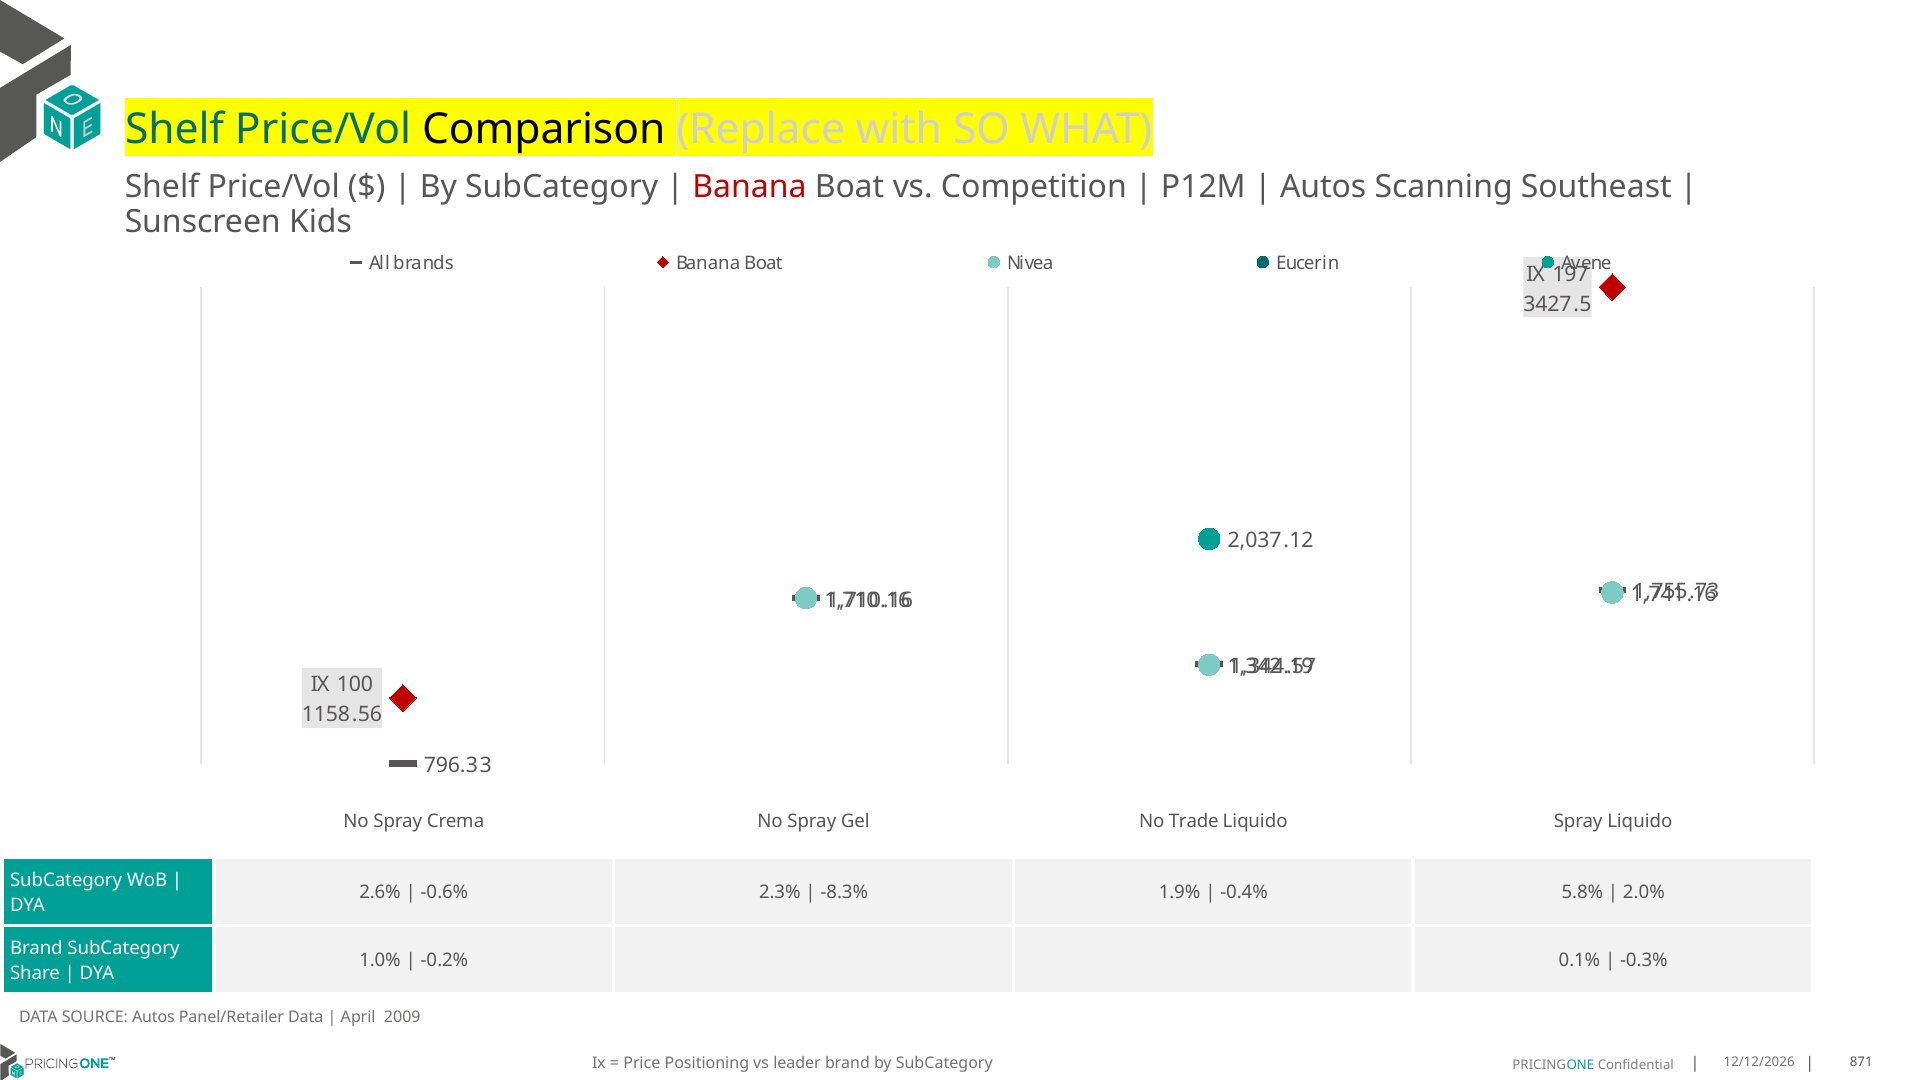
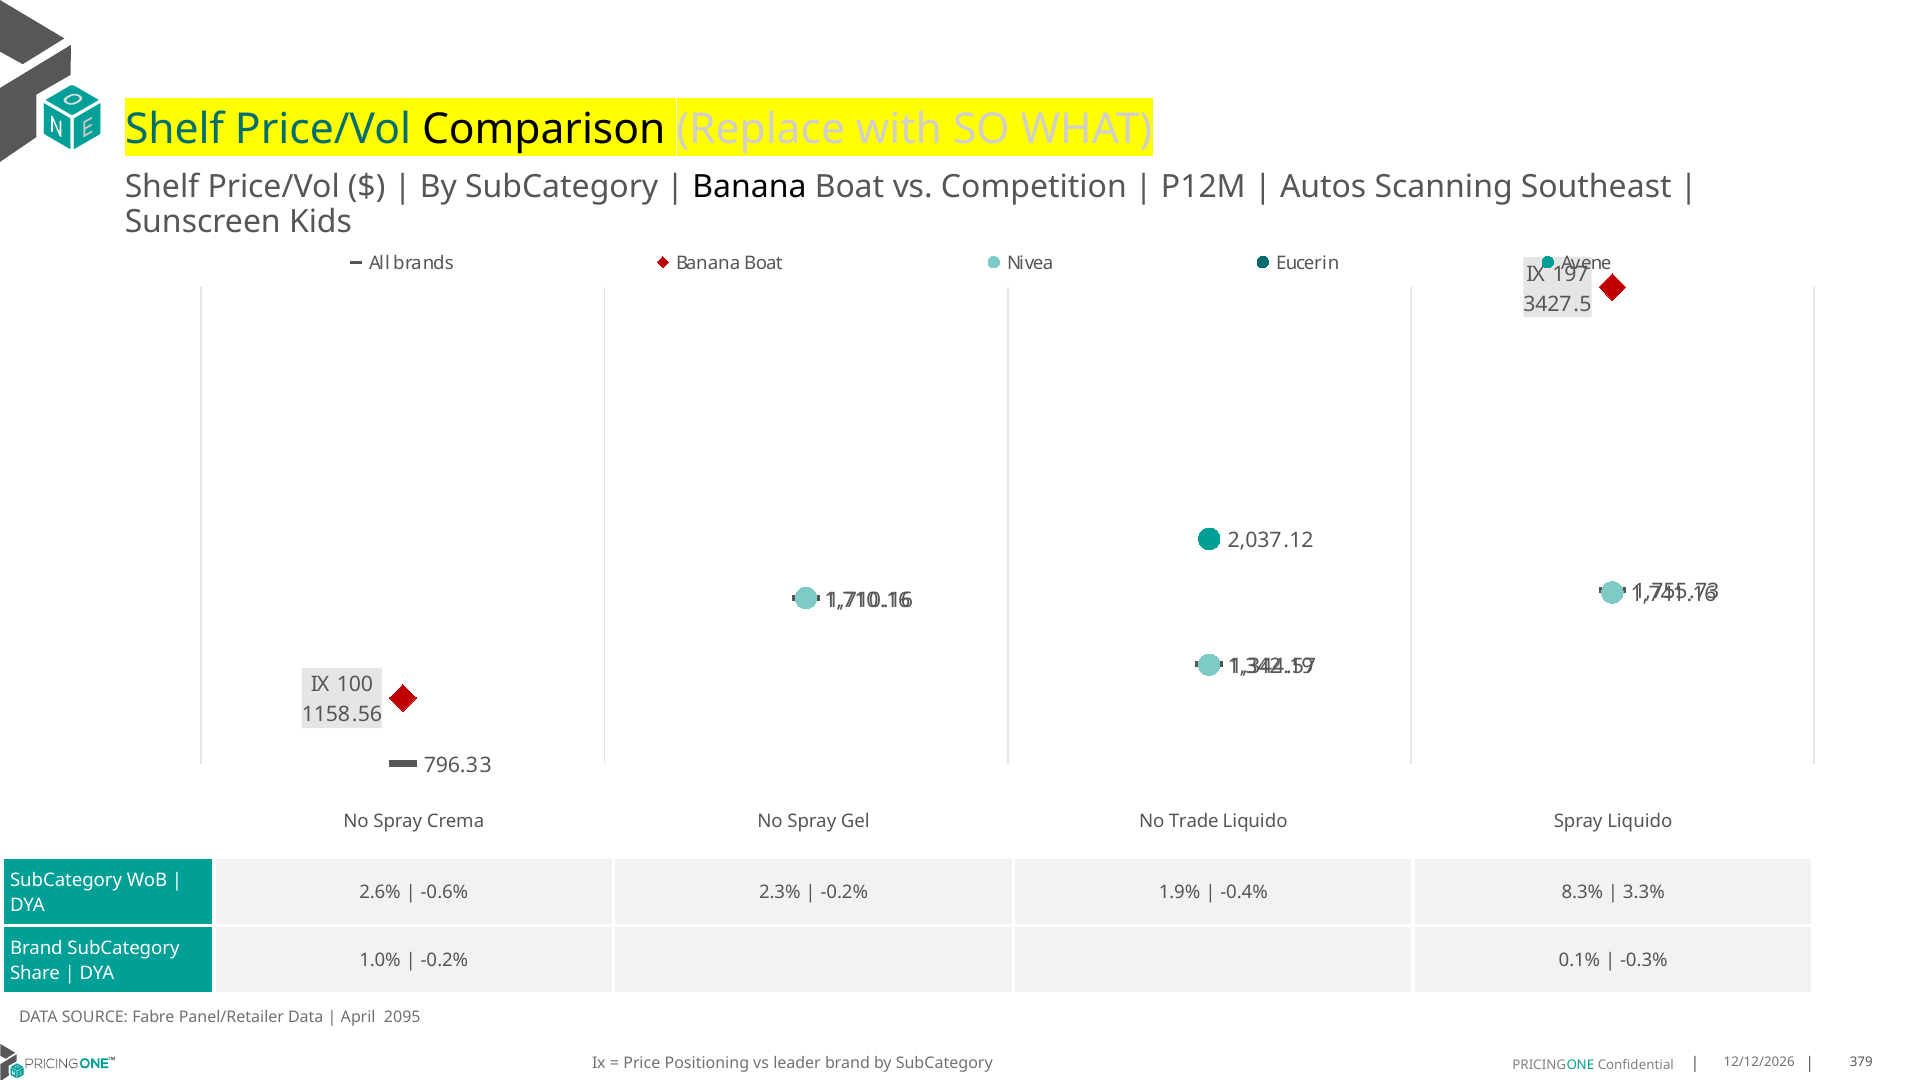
Banana at (749, 187) colour: red -> black
-8.3% at (844, 893): -8.3% -> -0.2%
5.8%: 5.8% -> 8.3%
2.0%: 2.0% -> 3.3%
SOURCE Autos: Autos -> Fabre
2009: 2009 -> 2095
871: 871 -> 379
